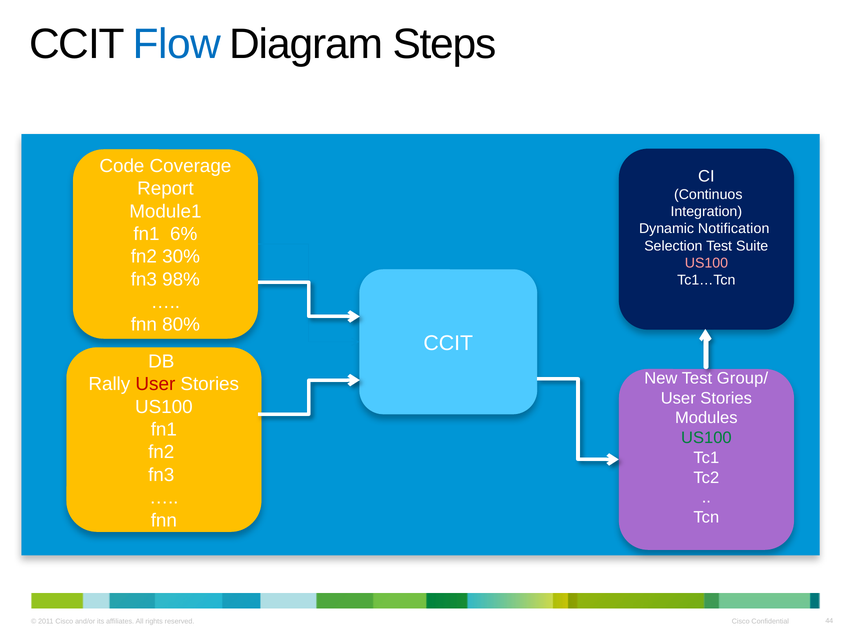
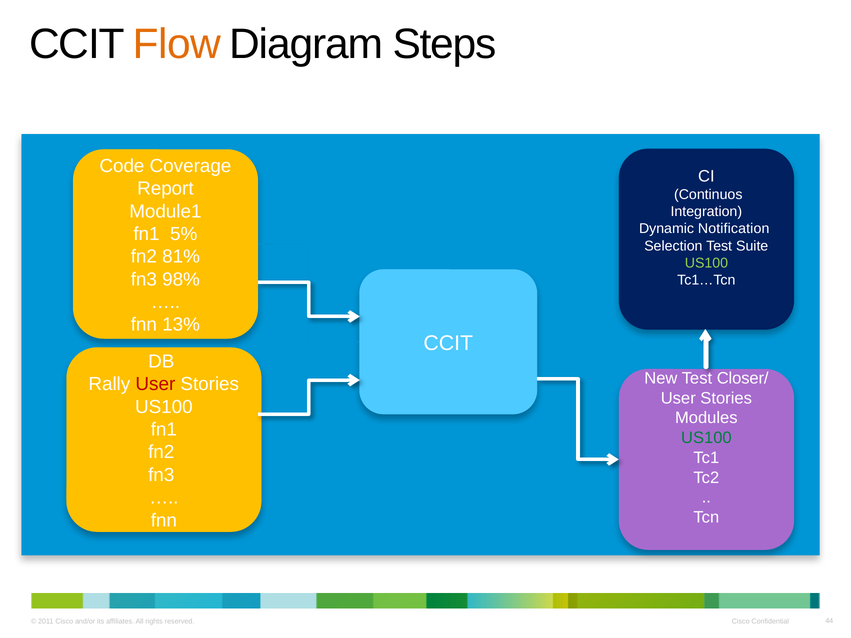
Flow colour: blue -> orange
6%: 6% -> 5%
30%: 30% -> 81%
US100 at (706, 263) colour: pink -> light green
80%: 80% -> 13%
Group/: Group/ -> Closer/
